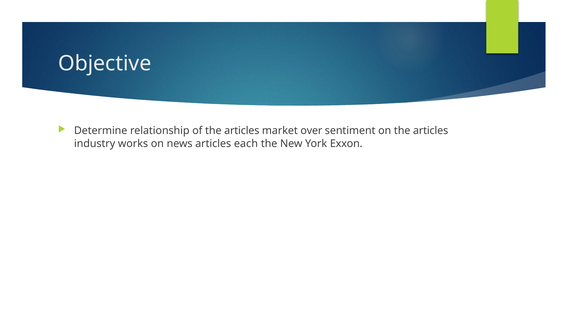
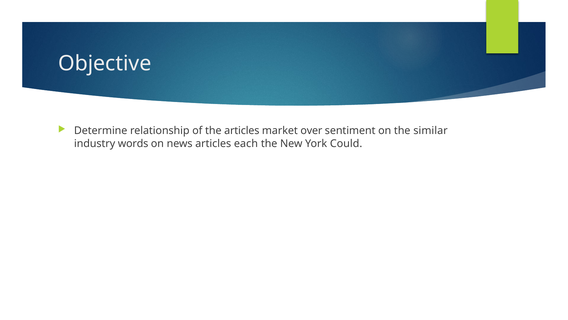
on the articles: articles -> similar
works: works -> words
Exxon: Exxon -> Could
